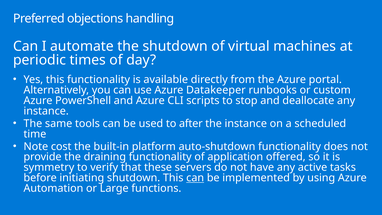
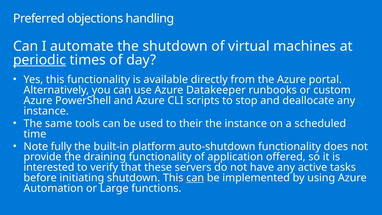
periodic underline: none -> present
after: after -> their
cost: cost -> fully
symmetry: symmetry -> interested
